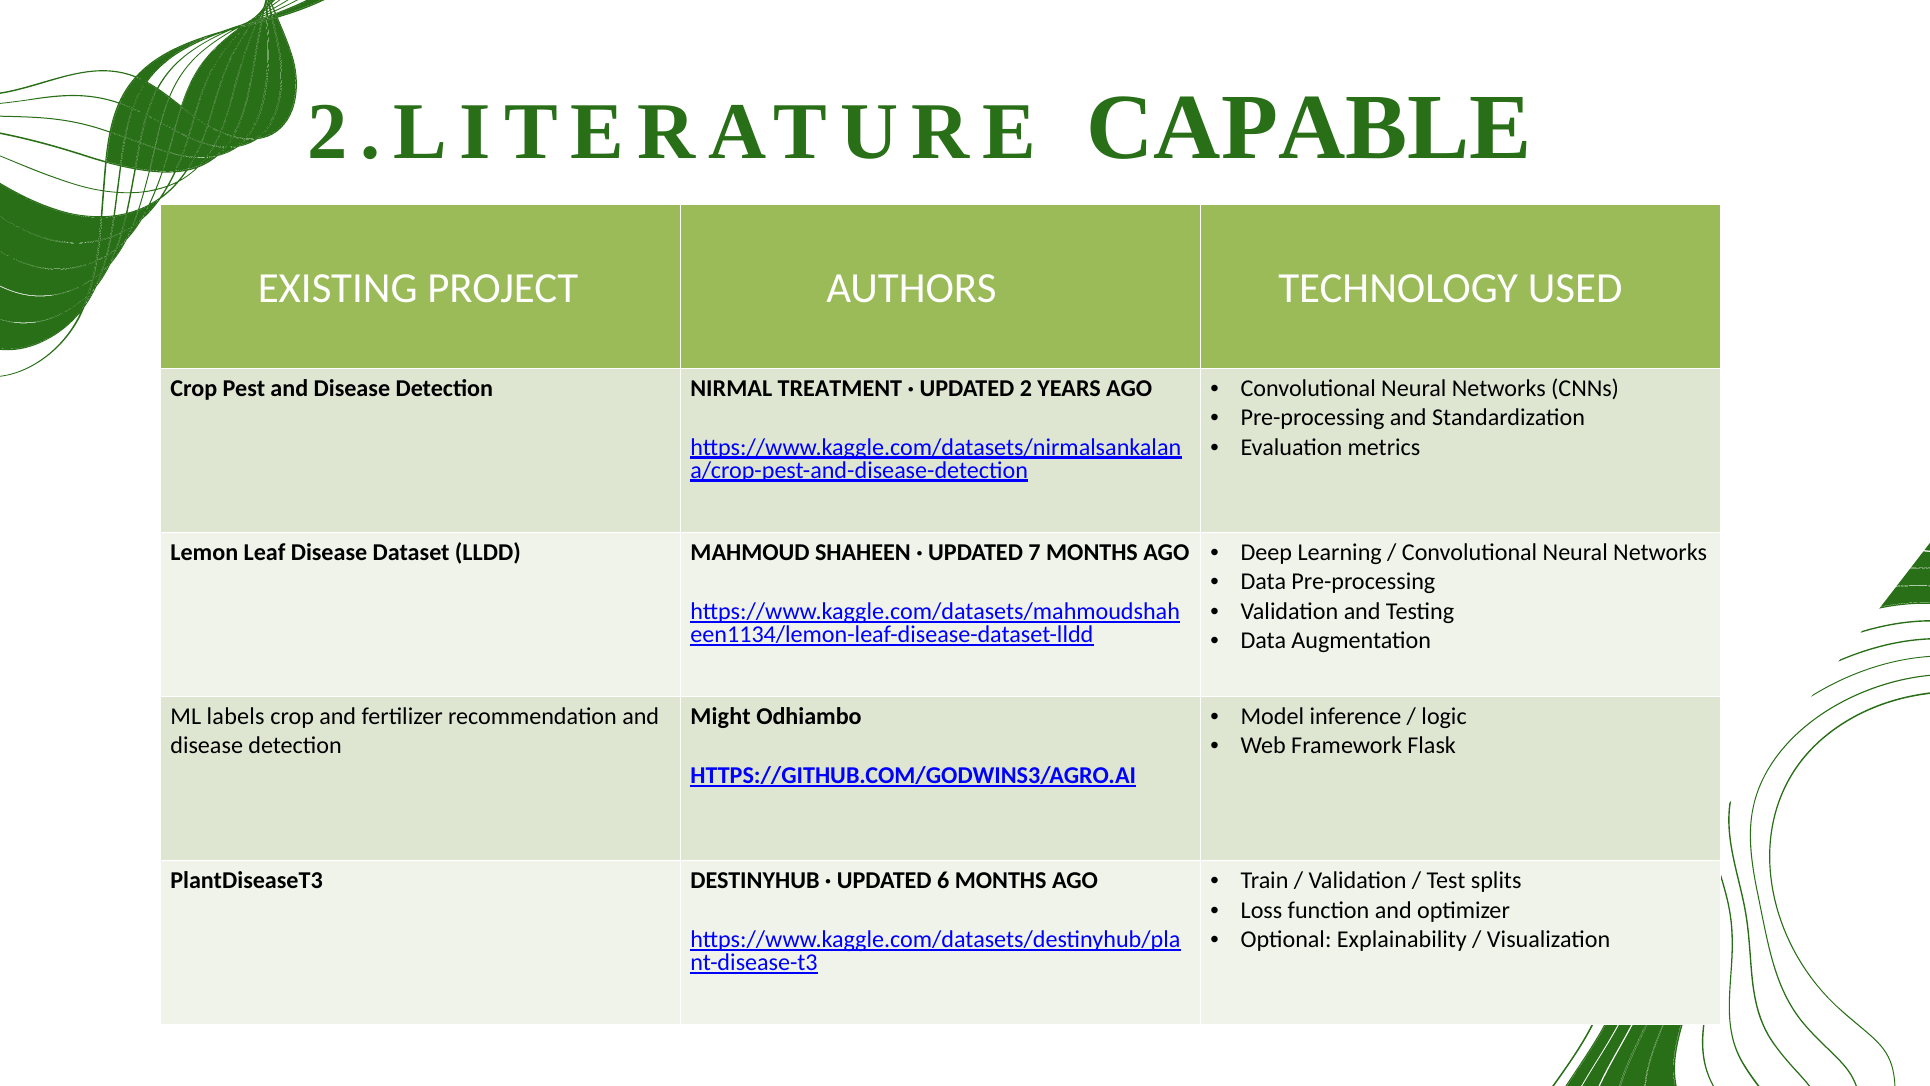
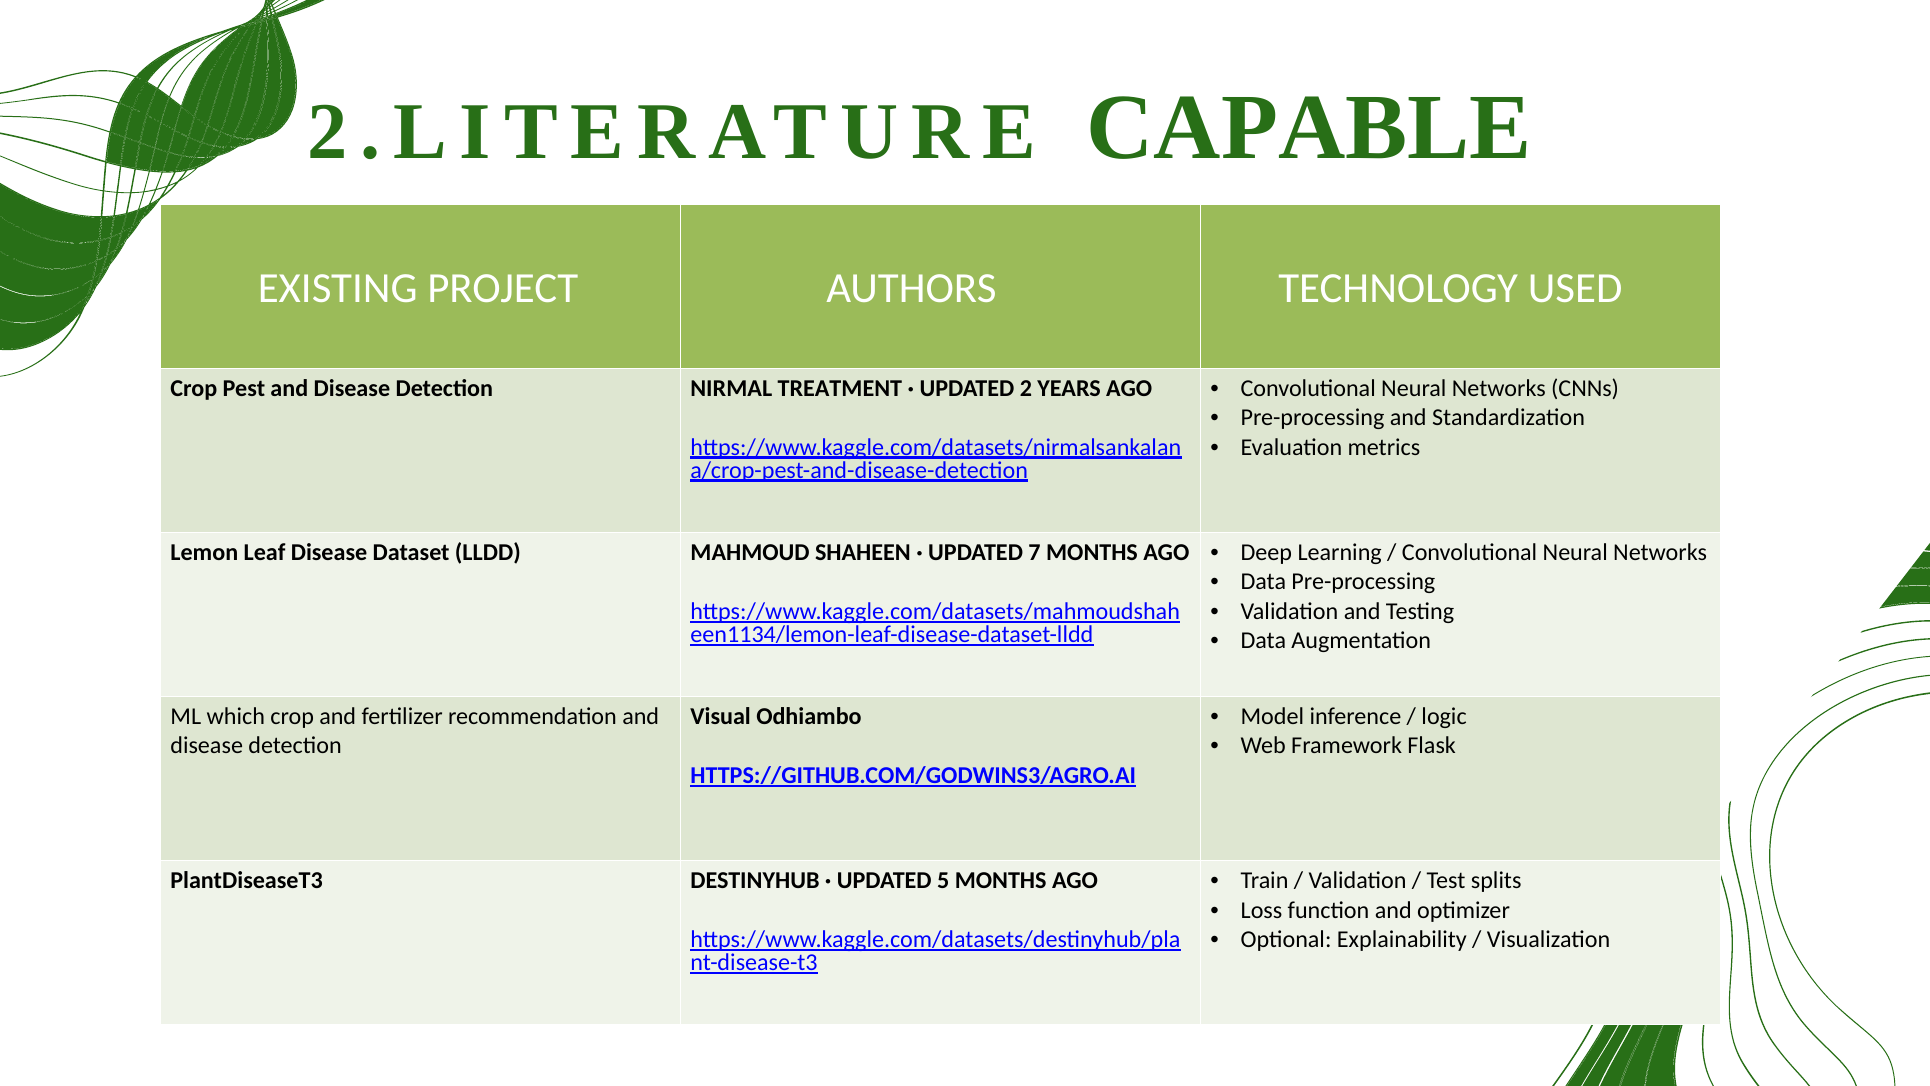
labels: labels -> which
Might: Might -> Visual
6: 6 -> 5
